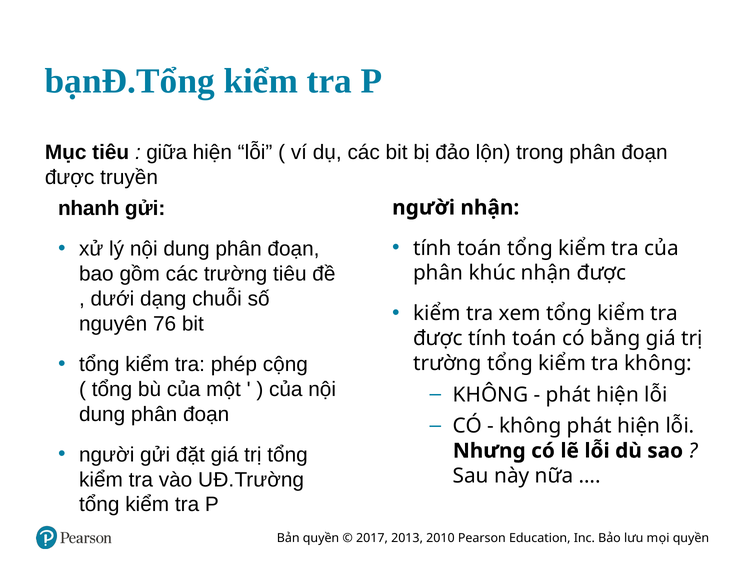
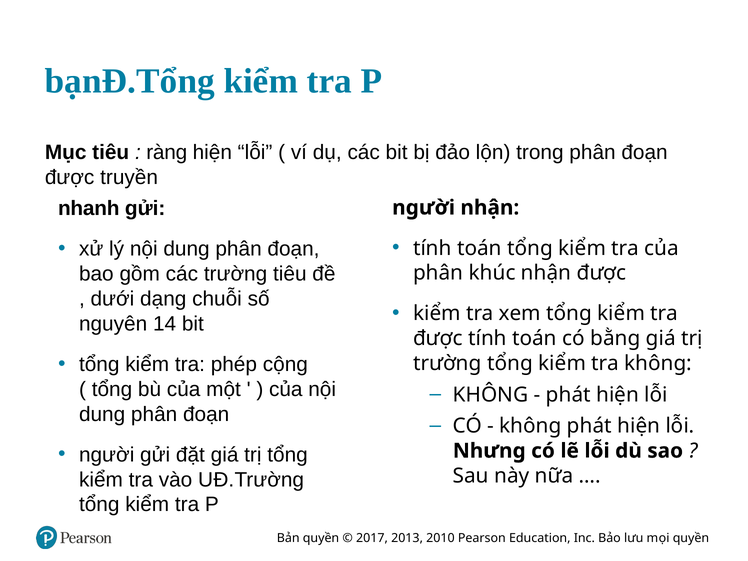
giữa: giữa -> ràng
76: 76 -> 14
